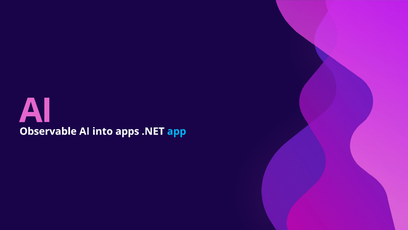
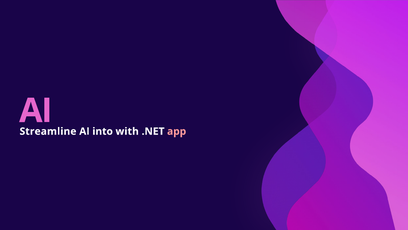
Observable: Observable -> Streamline
apps: apps -> with
app colour: light blue -> pink
